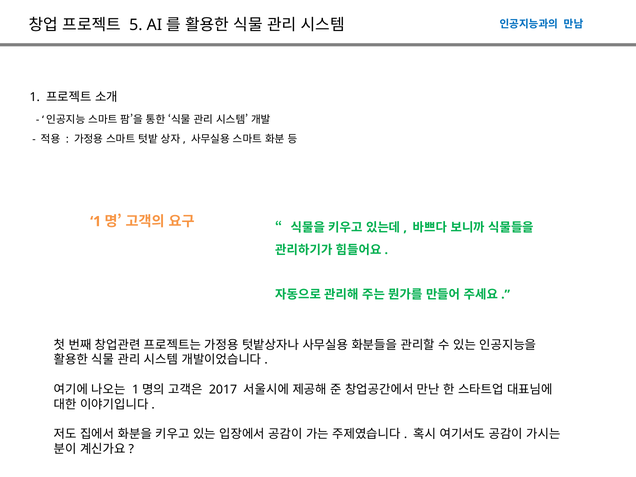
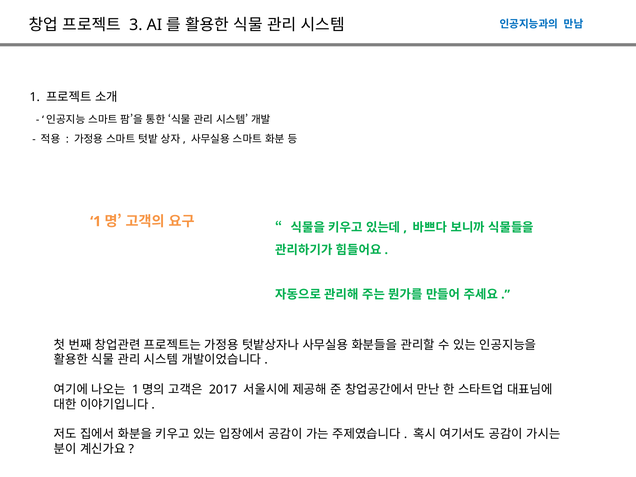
5: 5 -> 3
